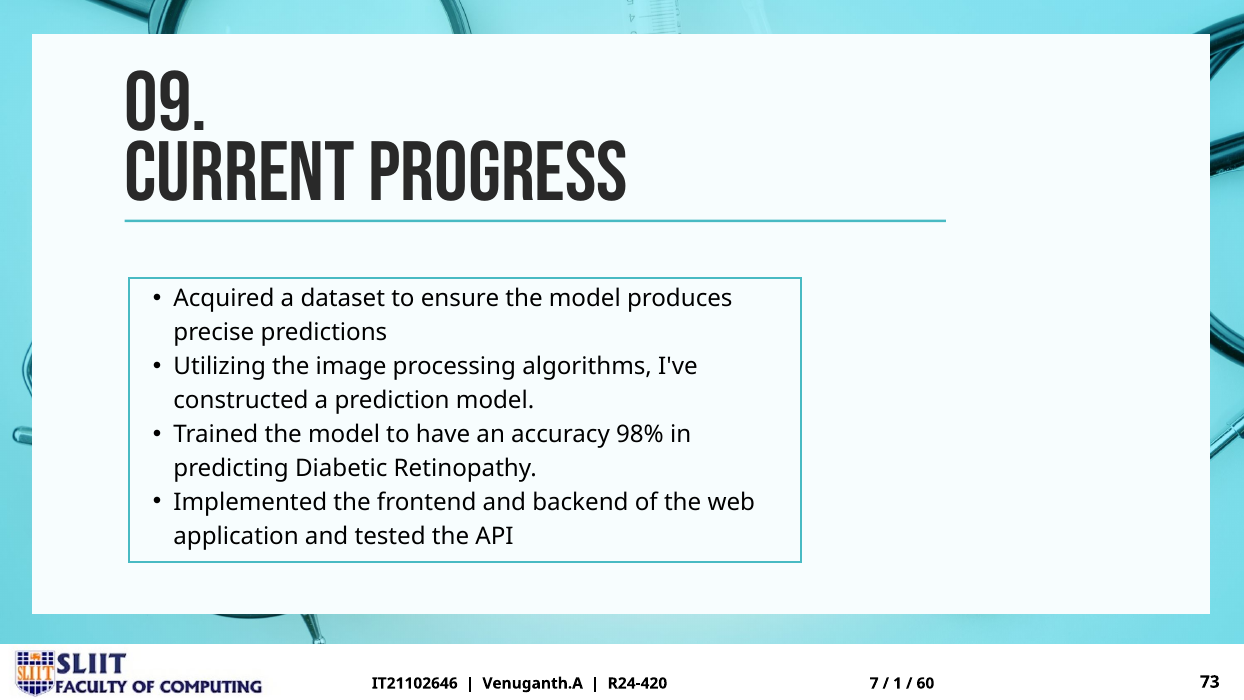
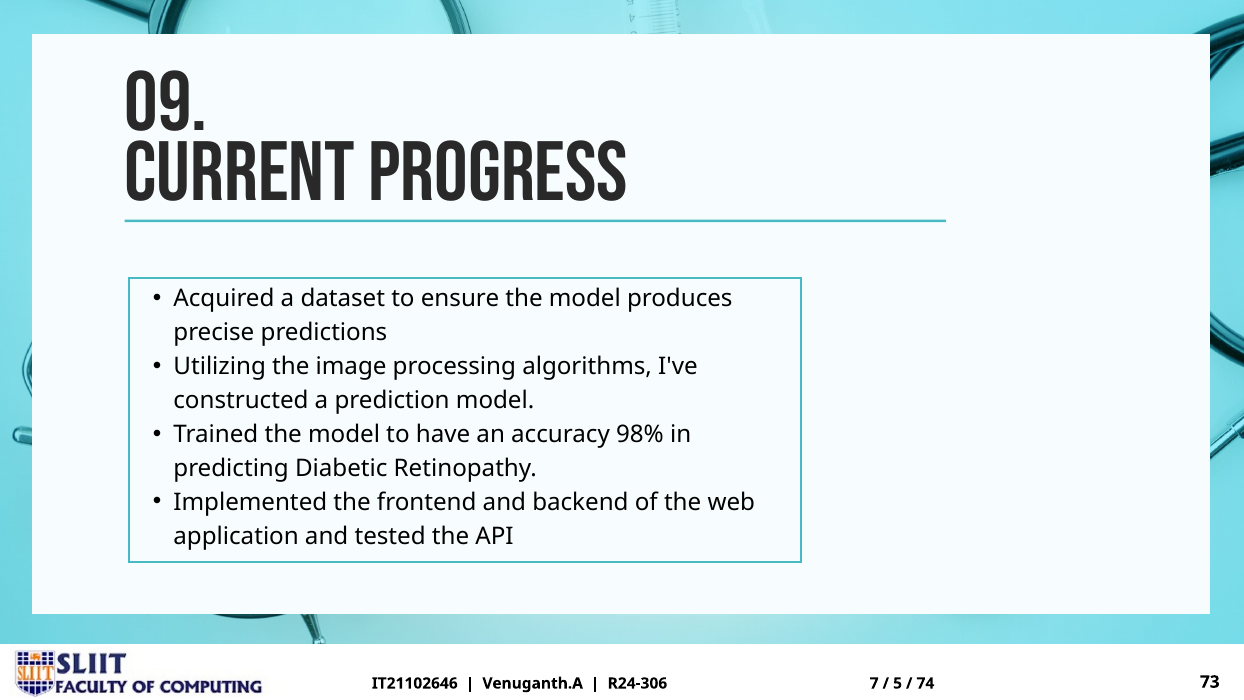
R24-420: R24-420 -> R24-306
1: 1 -> 5
60: 60 -> 74
